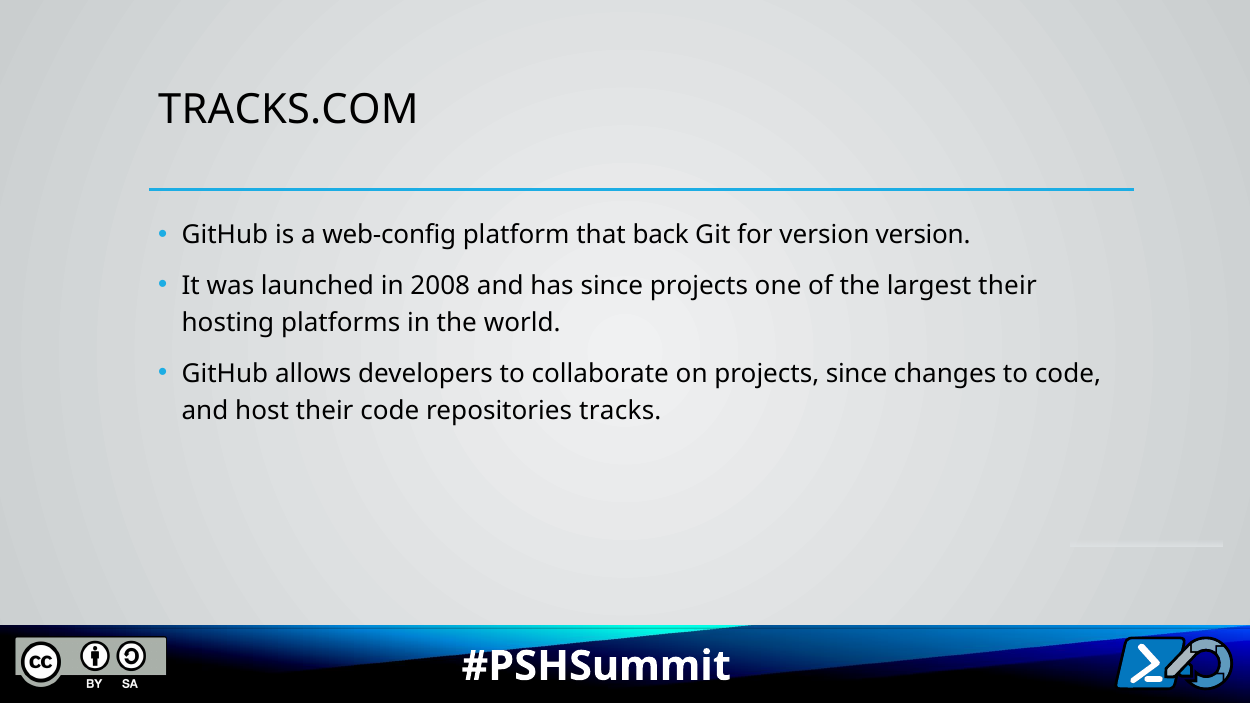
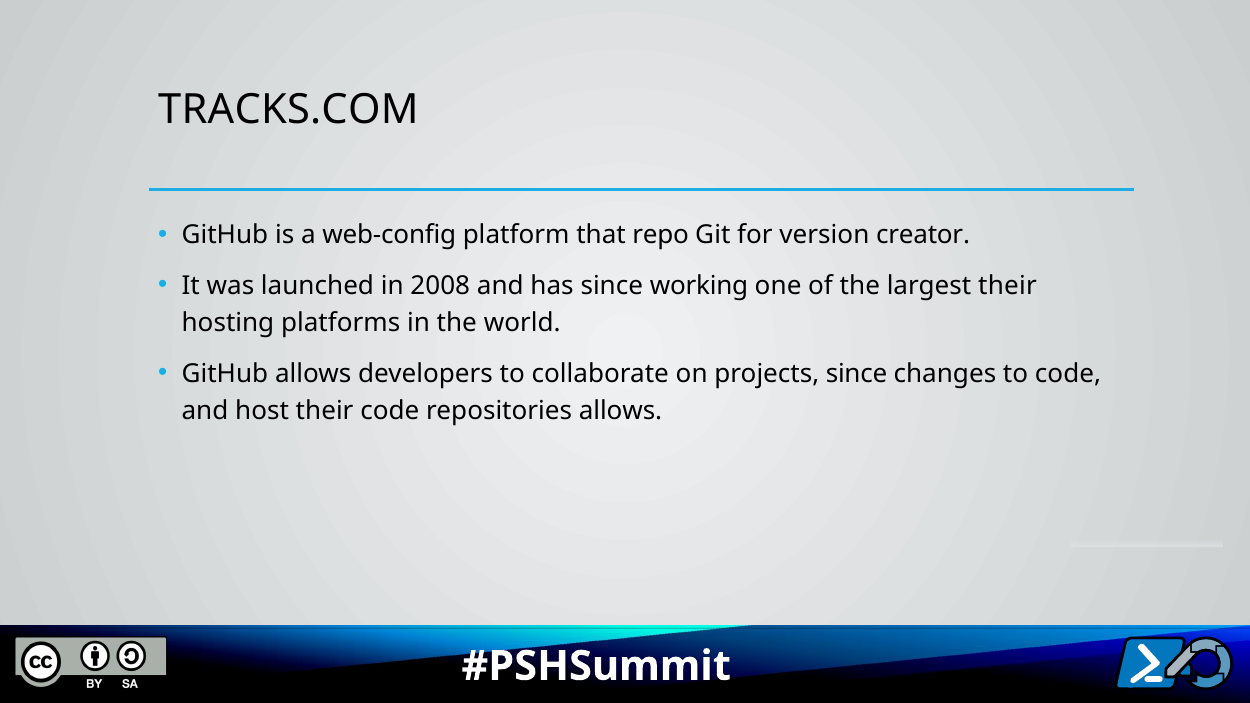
back: back -> repo
version version: version -> creator
since projects: projects -> working
repositories tracks: tracks -> allows
